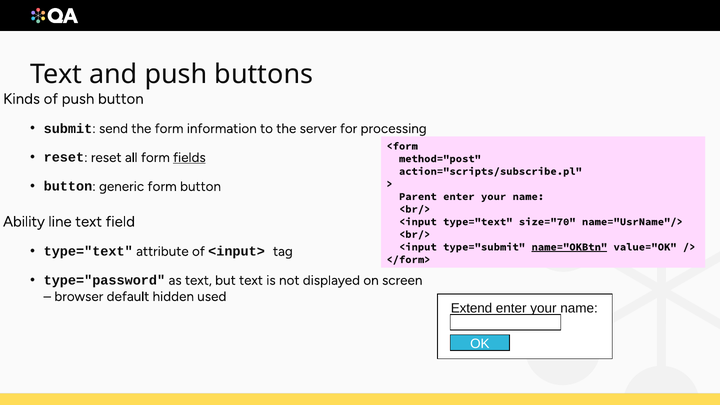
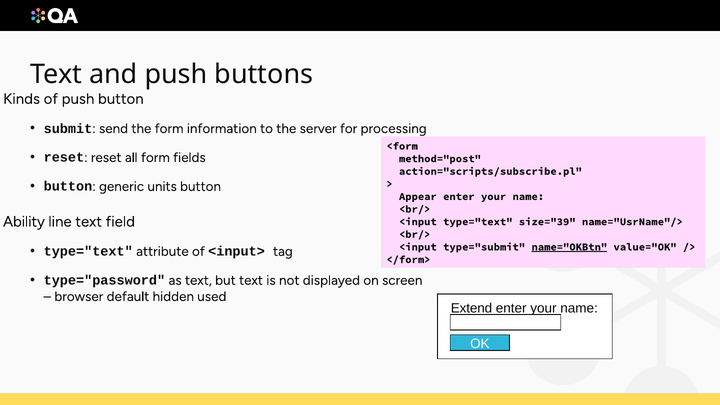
fields underline: present -> none
generic form: form -> units
Parent: Parent -> Appear
size="70: size="70 -> size="39
